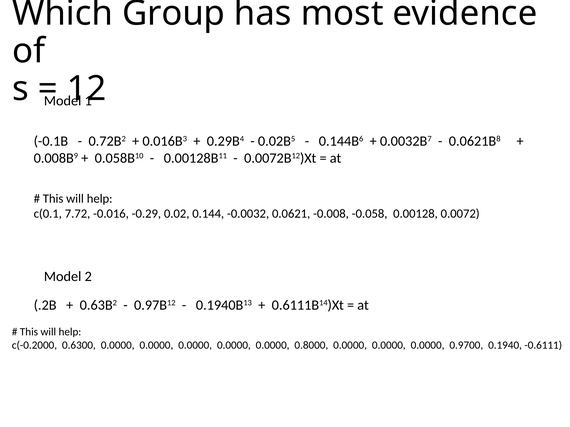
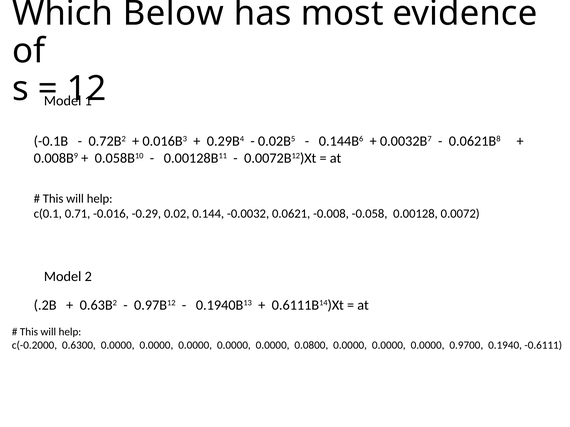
Group: Group -> Below
7.72: 7.72 -> 0.71
0.8000: 0.8000 -> 0.0800
